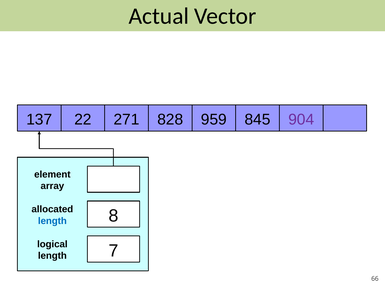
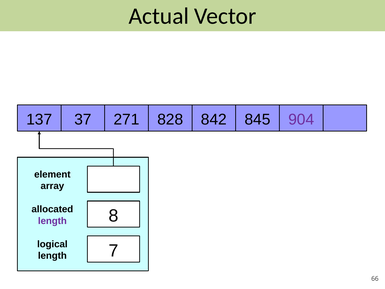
22: 22 -> 37
959: 959 -> 842
length at (52, 221) colour: blue -> purple
